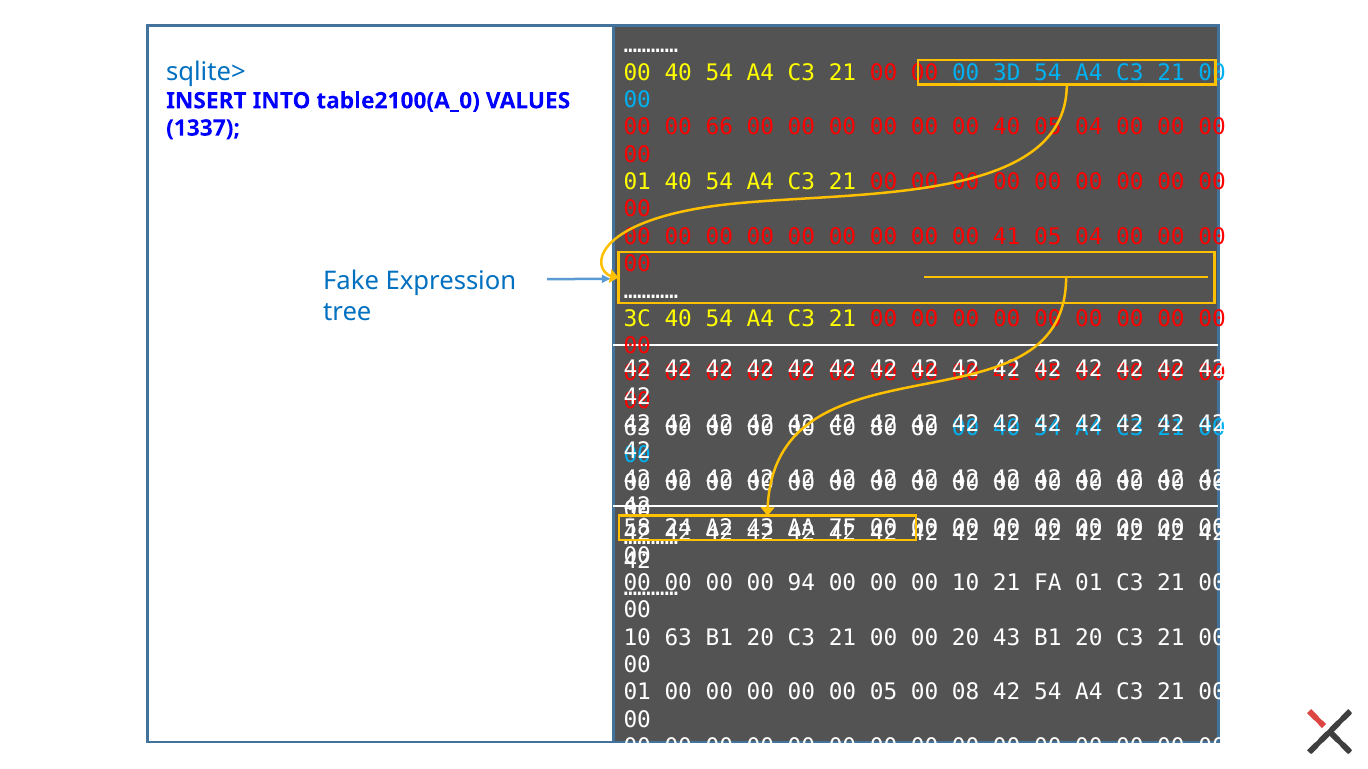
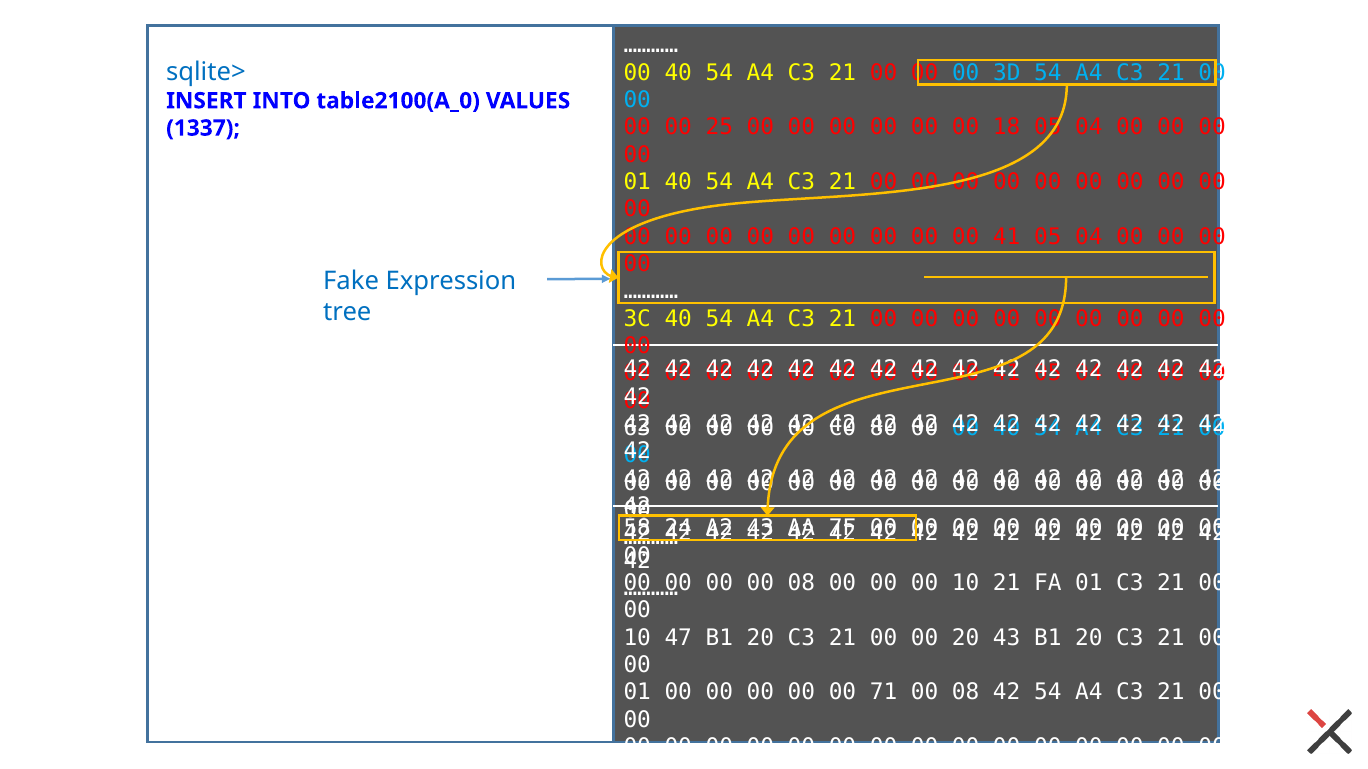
66: 66 -> 25
00 00 00 40: 40 -> 18
00 00 94: 94 -> 08
10 63: 63 -> 47
00 05: 05 -> 71
